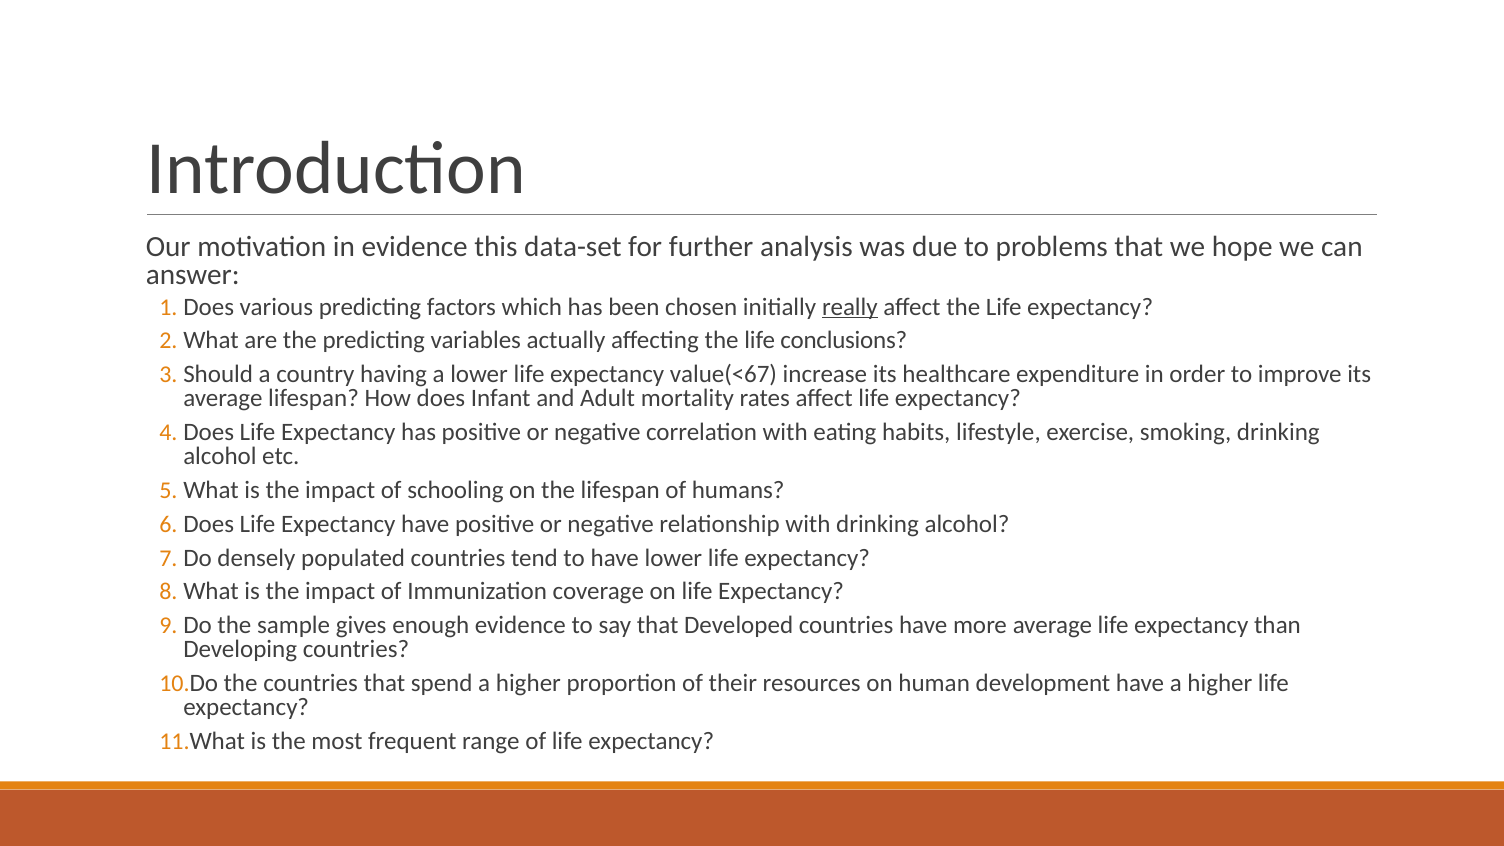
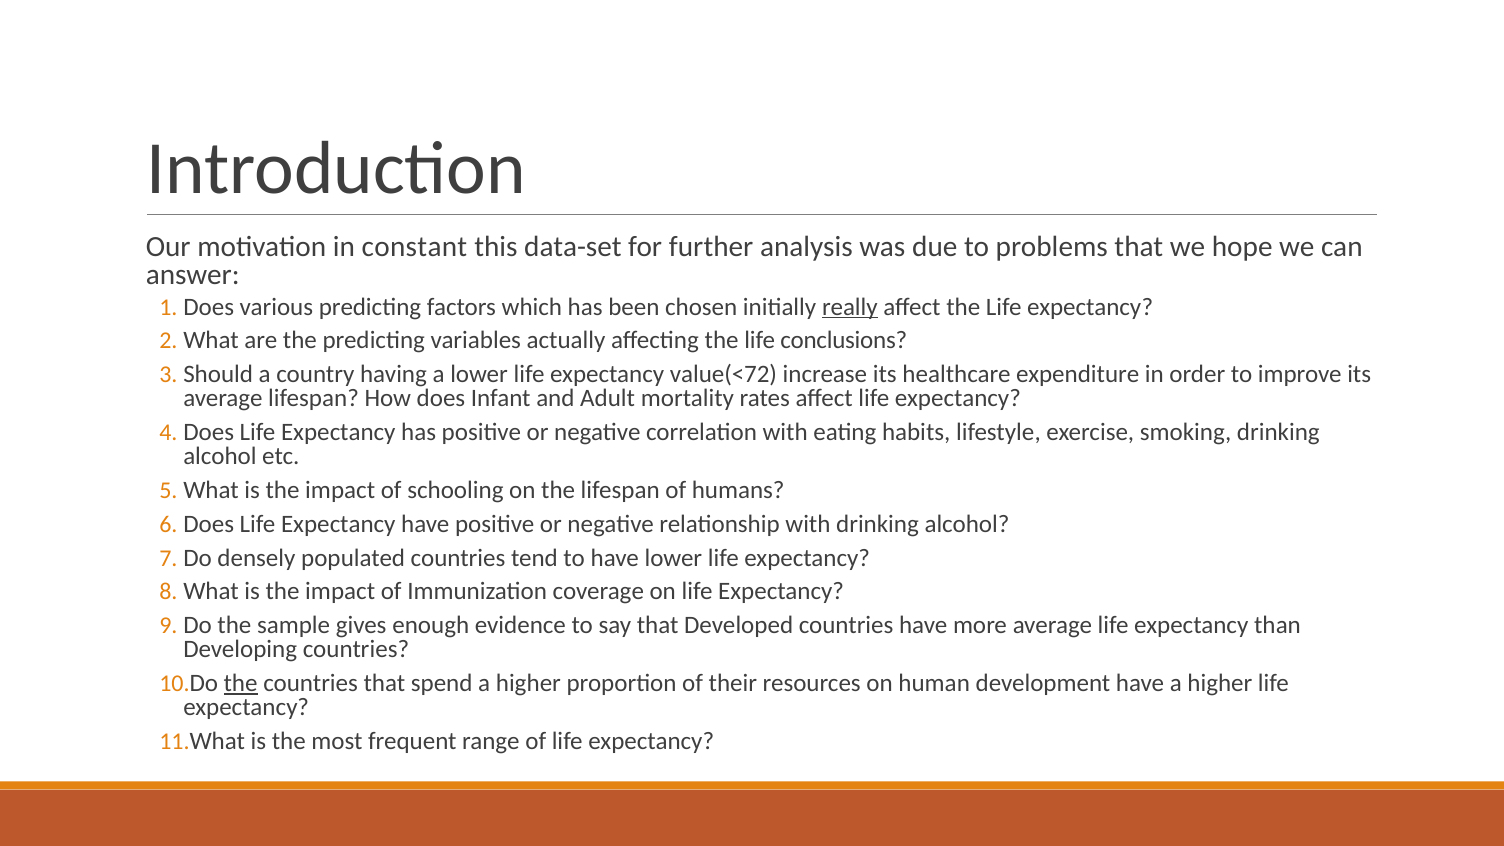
in evidence: evidence -> constant
value(<67: value(<67 -> value(<72
the at (241, 683) underline: none -> present
